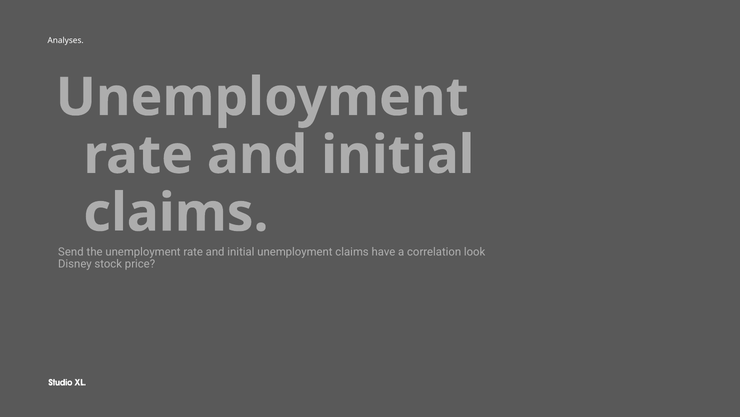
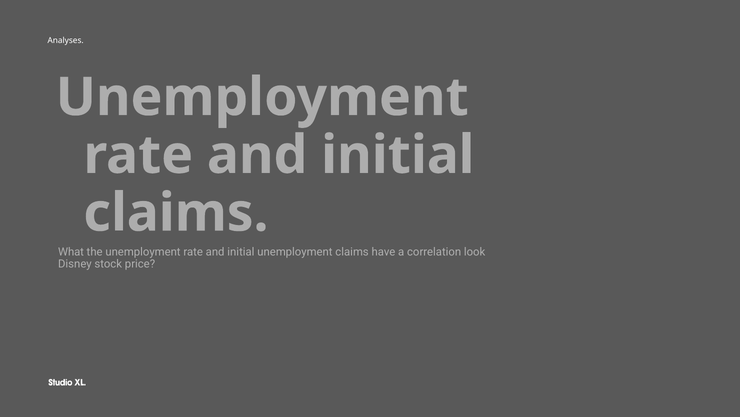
Send: Send -> What
